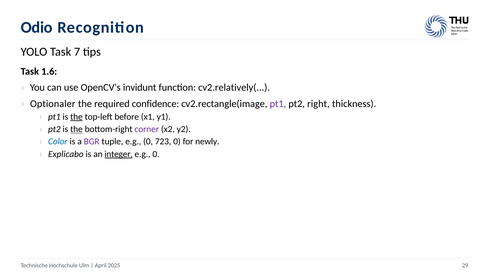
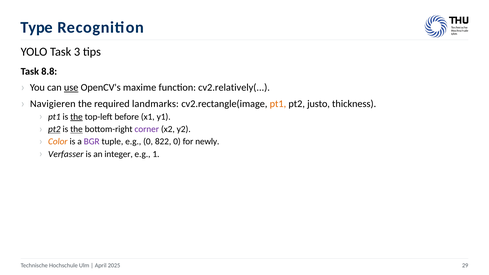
Odio: Odio -> Type
7: 7 -> 3
1.6: 1.6 -> 8.8
use underline: none -> present
invidunt: invidunt -> maxime
Optionaler: Optionaler -> Navigieren
confidence: confidence -> landmarks
pt1 at (278, 104) colour: purple -> orange
right: right -> justo
pt2 at (54, 129) underline: none -> present
Color colour: blue -> orange
723: 723 -> 822
Explicabo: Explicabo -> Verfasser
integer underline: present -> none
0 at (156, 154): 0 -> 1
